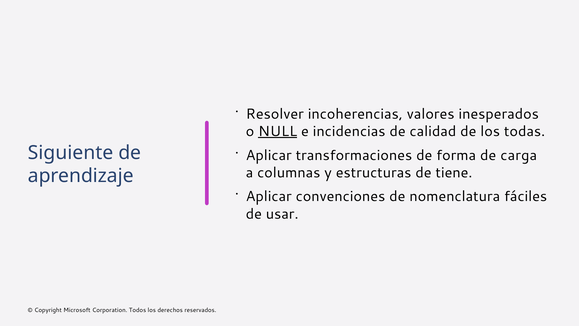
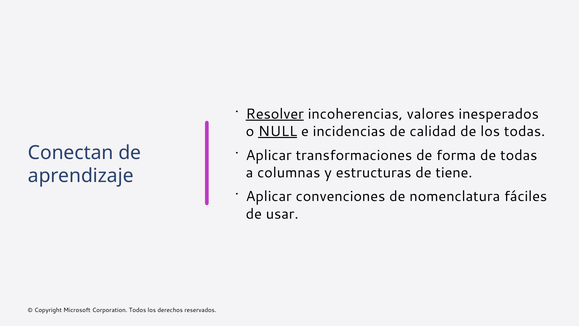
Resolver underline: none -> present
Siguiente: Siguiente -> Conectan
de carga: carga -> todas
